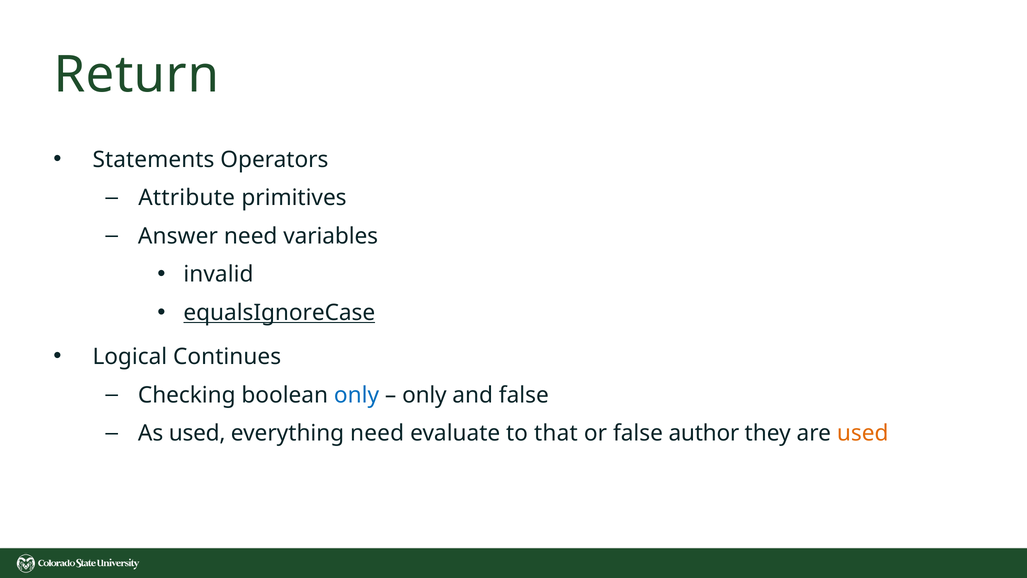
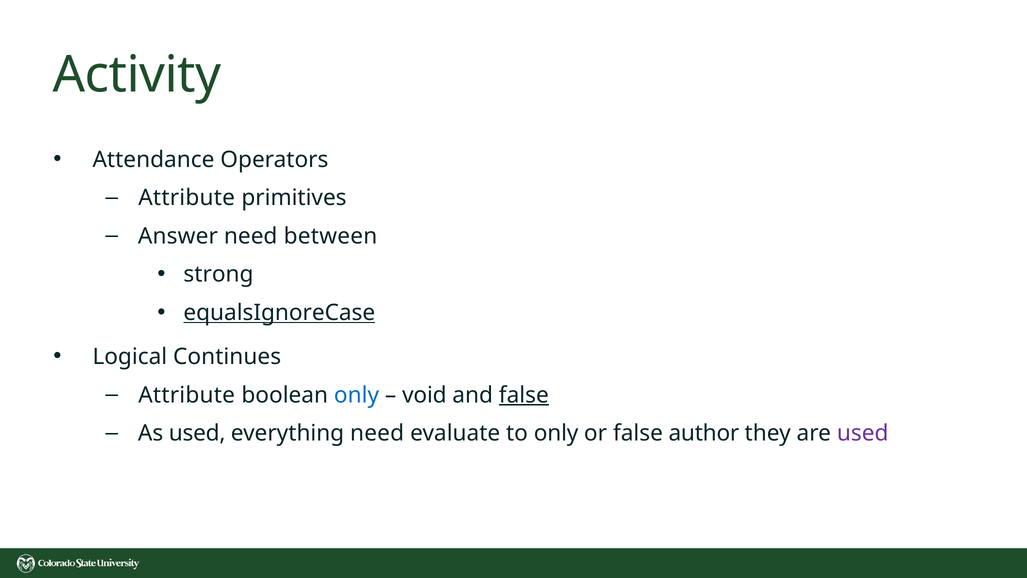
Return: Return -> Activity
Statements: Statements -> Attendance
variables: variables -> between
invalid: invalid -> strong
Checking at (187, 395): Checking -> Attribute
only at (424, 395): only -> void
false at (524, 395) underline: none -> present
to that: that -> only
used at (863, 433) colour: orange -> purple
